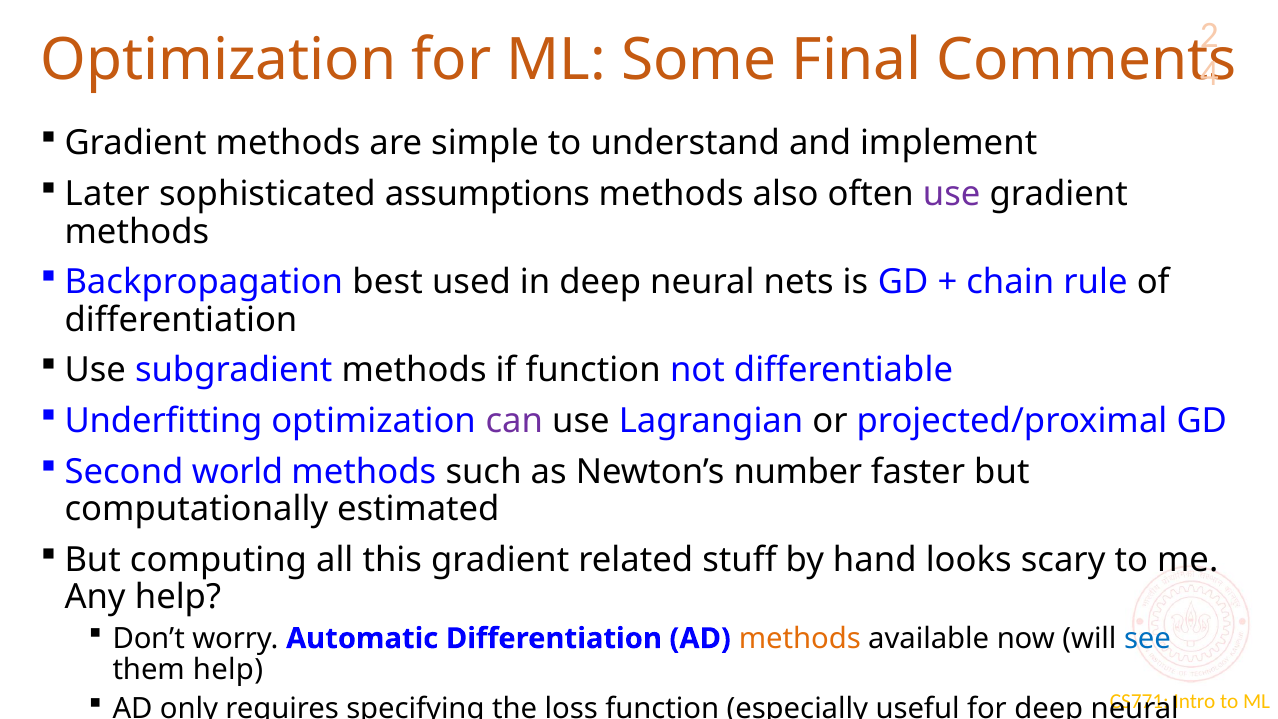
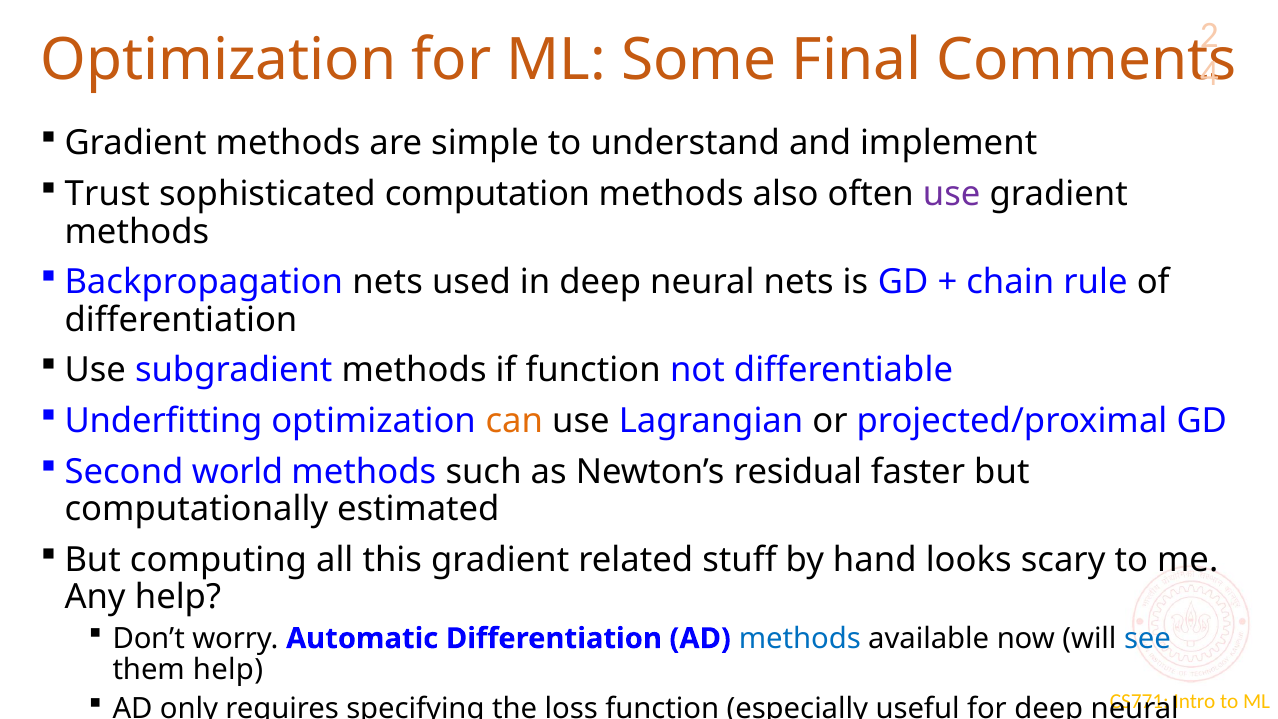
Later: Later -> Trust
assumptions: assumptions -> computation
Backpropagation best: best -> nets
can colour: purple -> orange
number: number -> residual
methods at (800, 638) colour: orange -> blue
